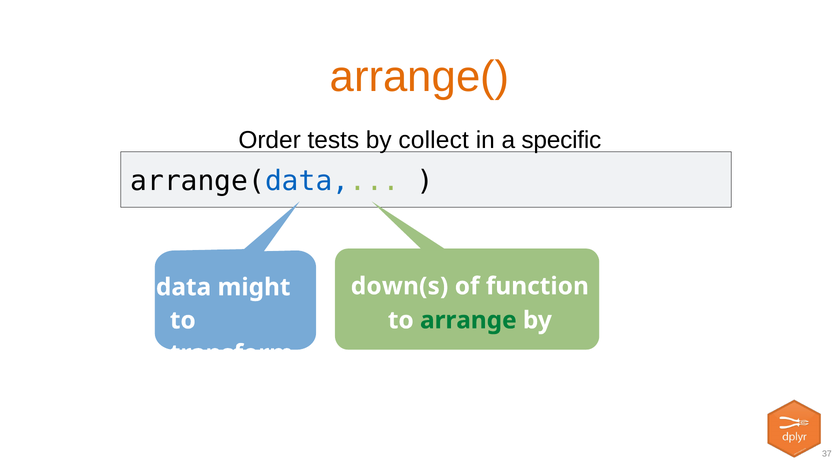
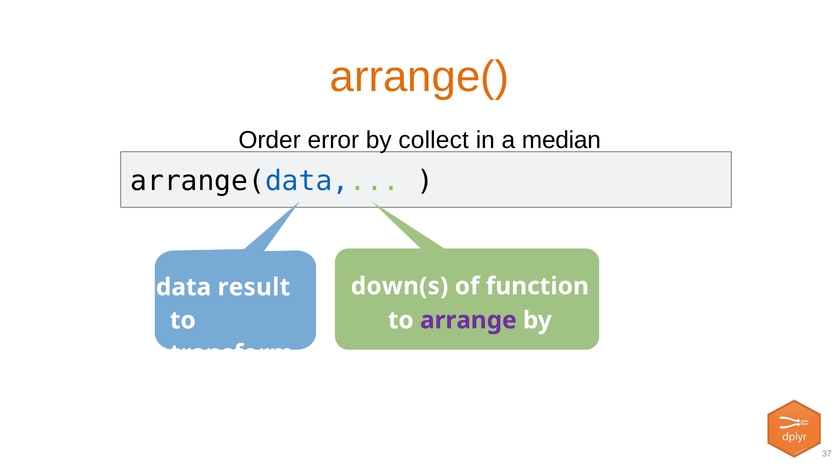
tests: tests -> error
specific: specific -> median
might: might -> result
arrange colour: green -> purple
